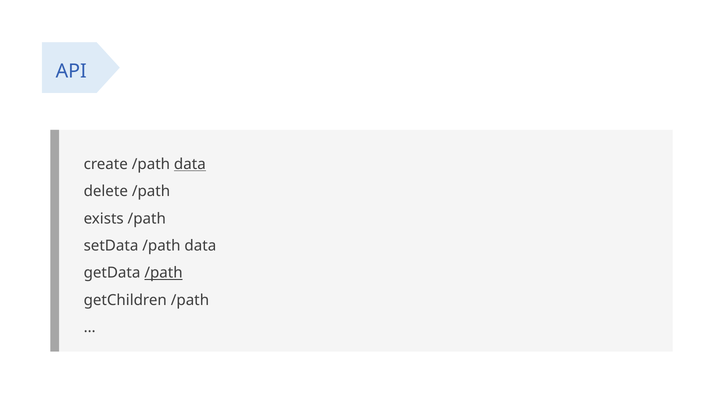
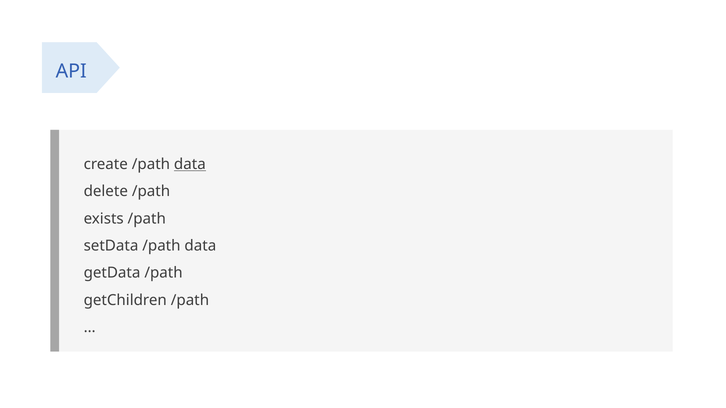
/path at (164, 273) underline: present -> none
